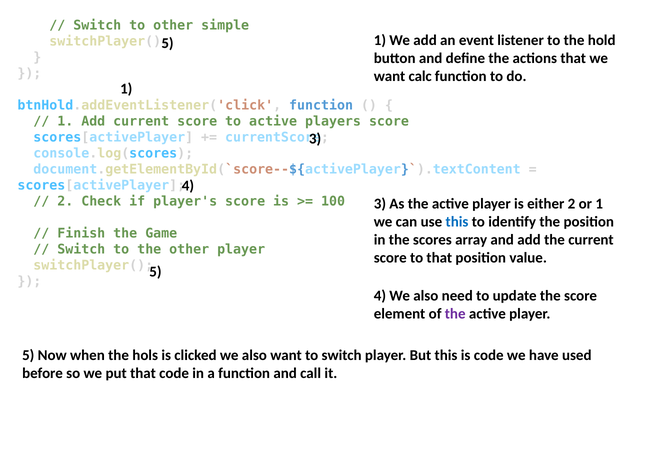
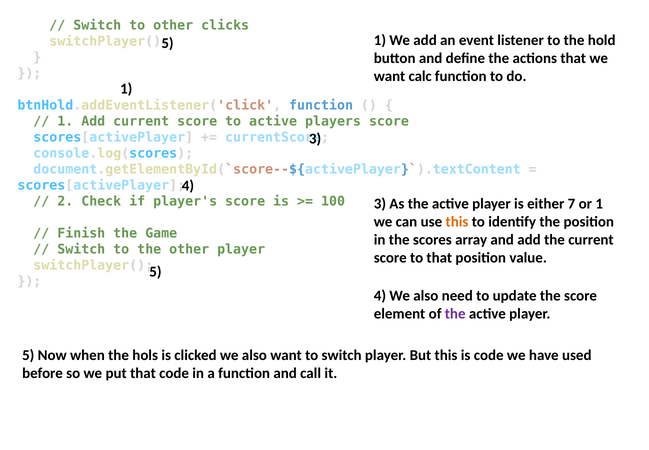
simple: simple -> clicks
either 2: 2 -> 7
this at (457, 221) colour: blue -> orange
